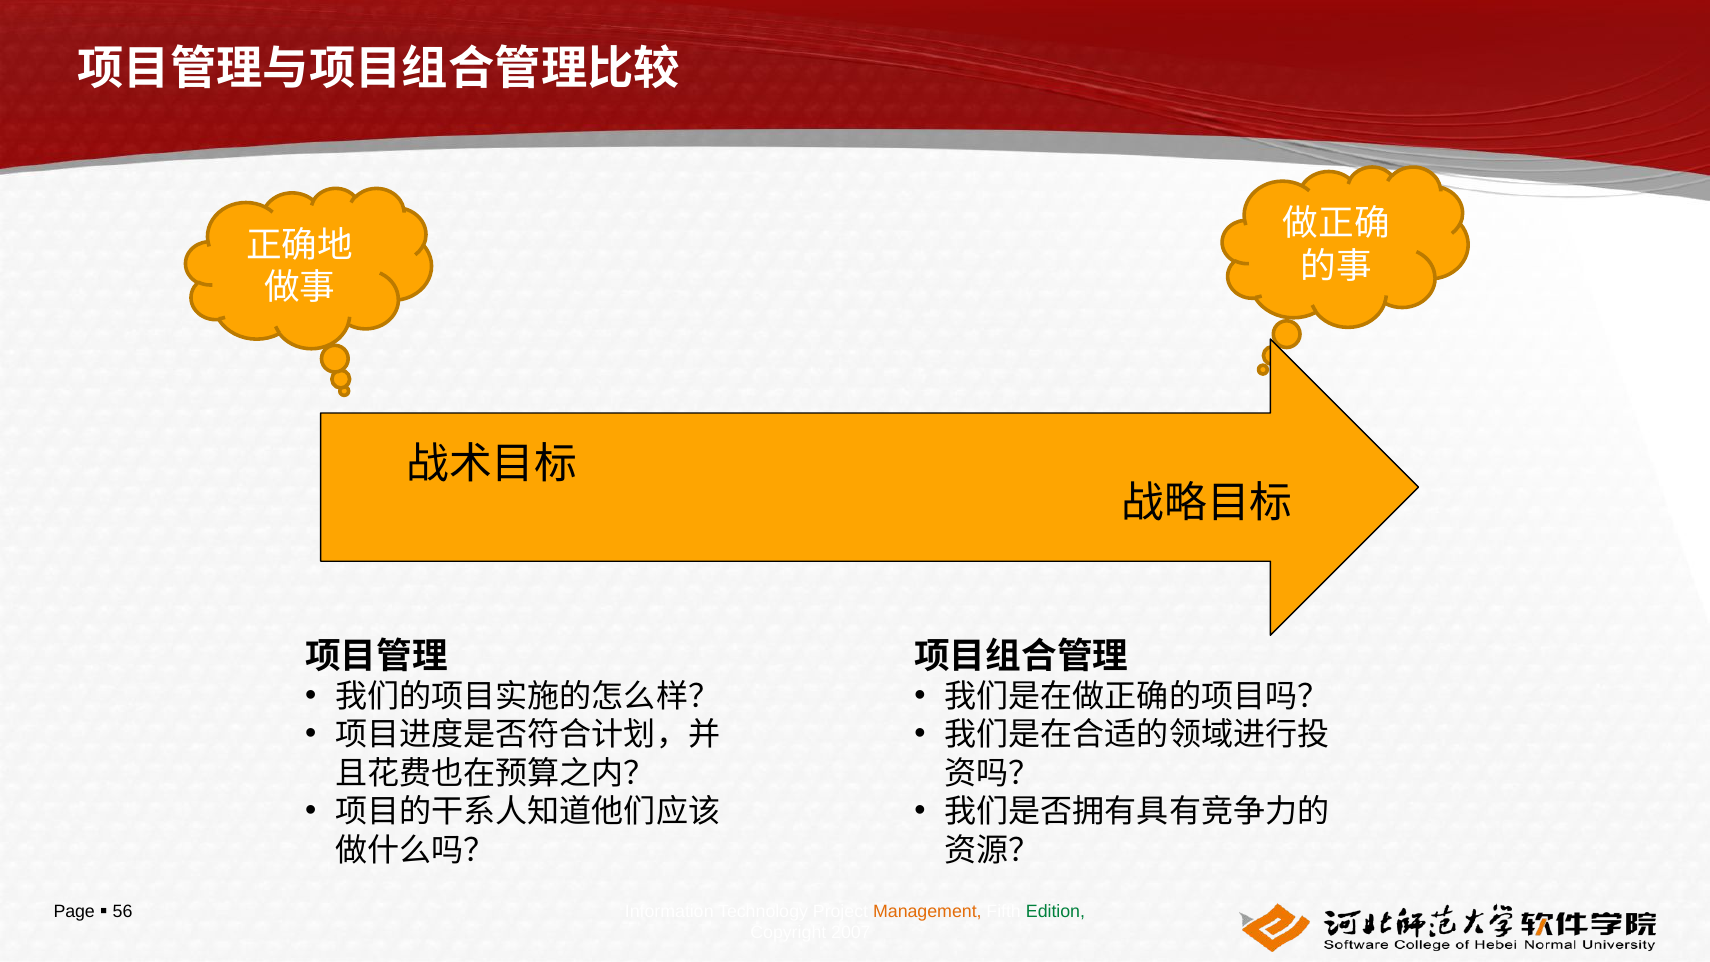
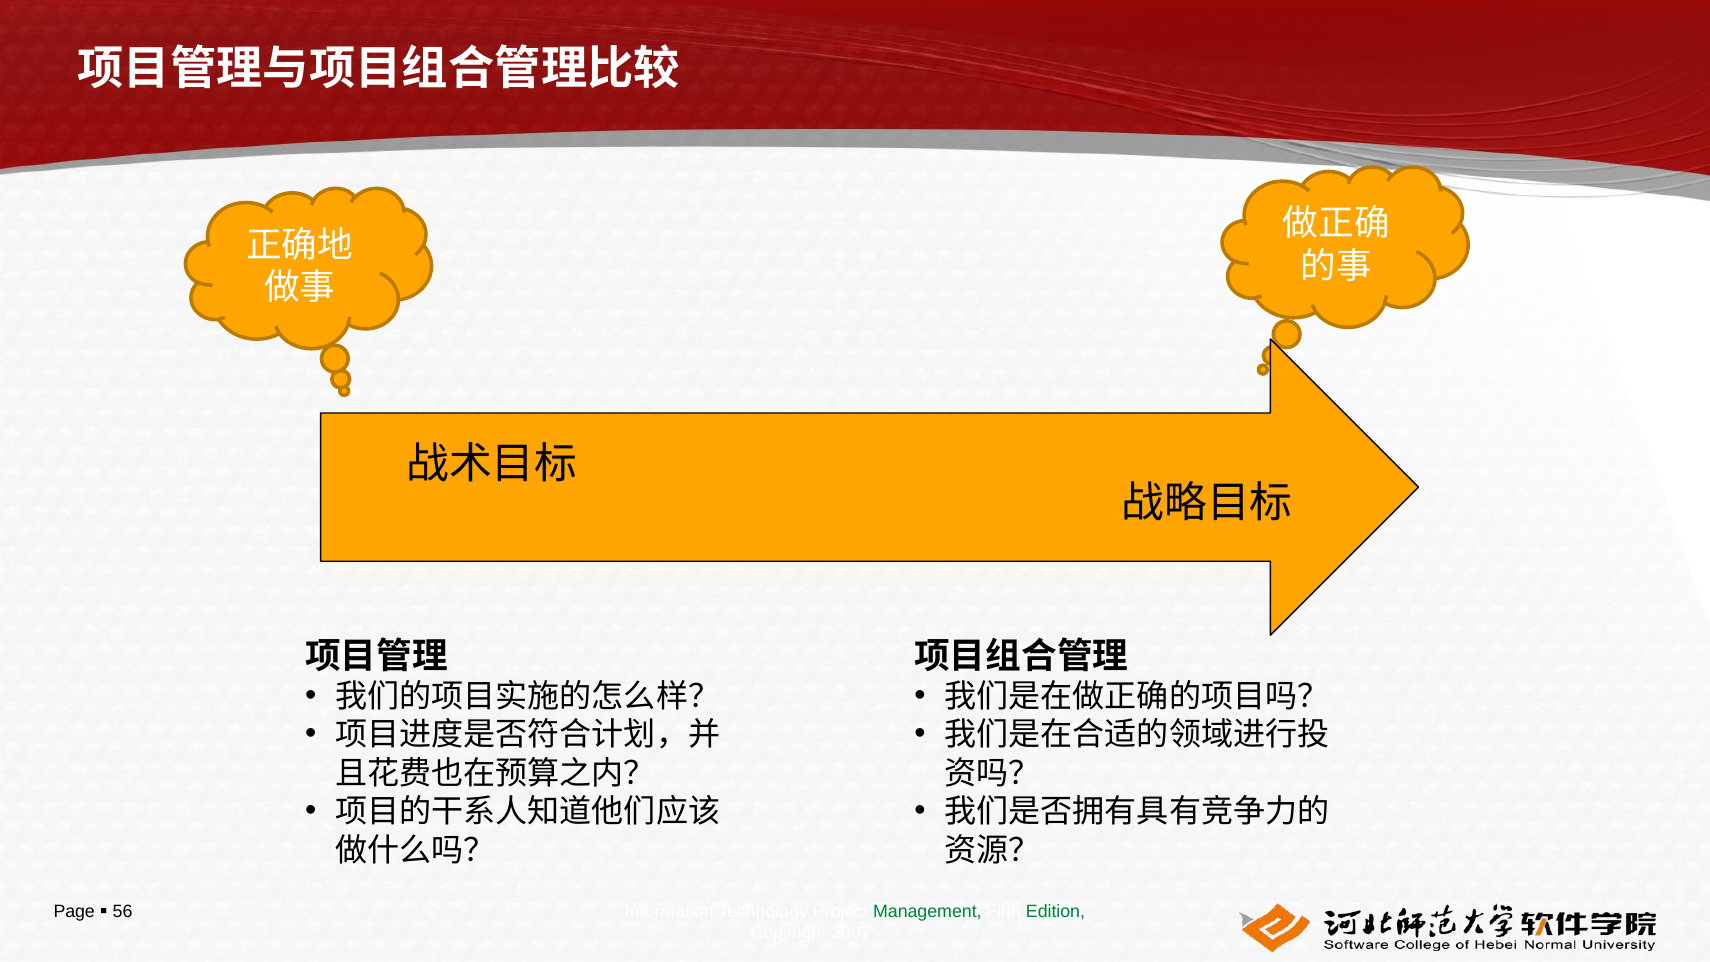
Management colour: orange -> green
